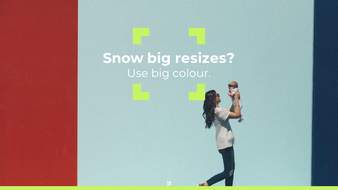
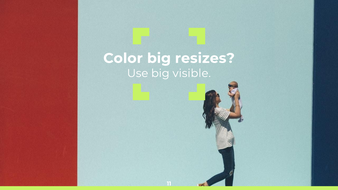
Snow: Snow -> Color
colour: colour -> visible
